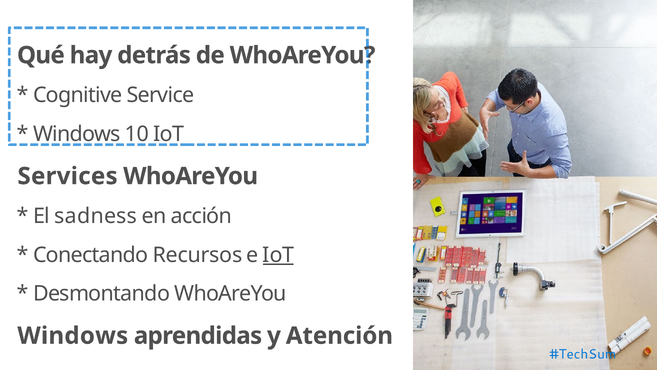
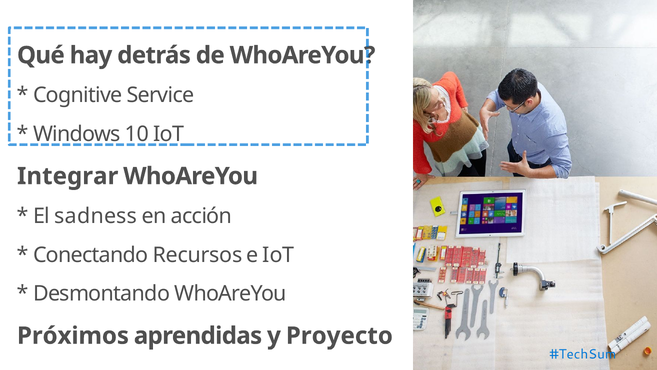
Services: Services -> Integrar
IoT at (278, 255) underline: present -> none
Windows at (73, 335): Windows -> Próximos
Atención: Atención -> Proyecto
